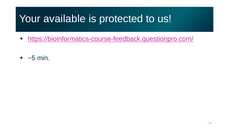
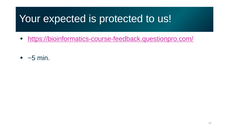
available: available -> expected
